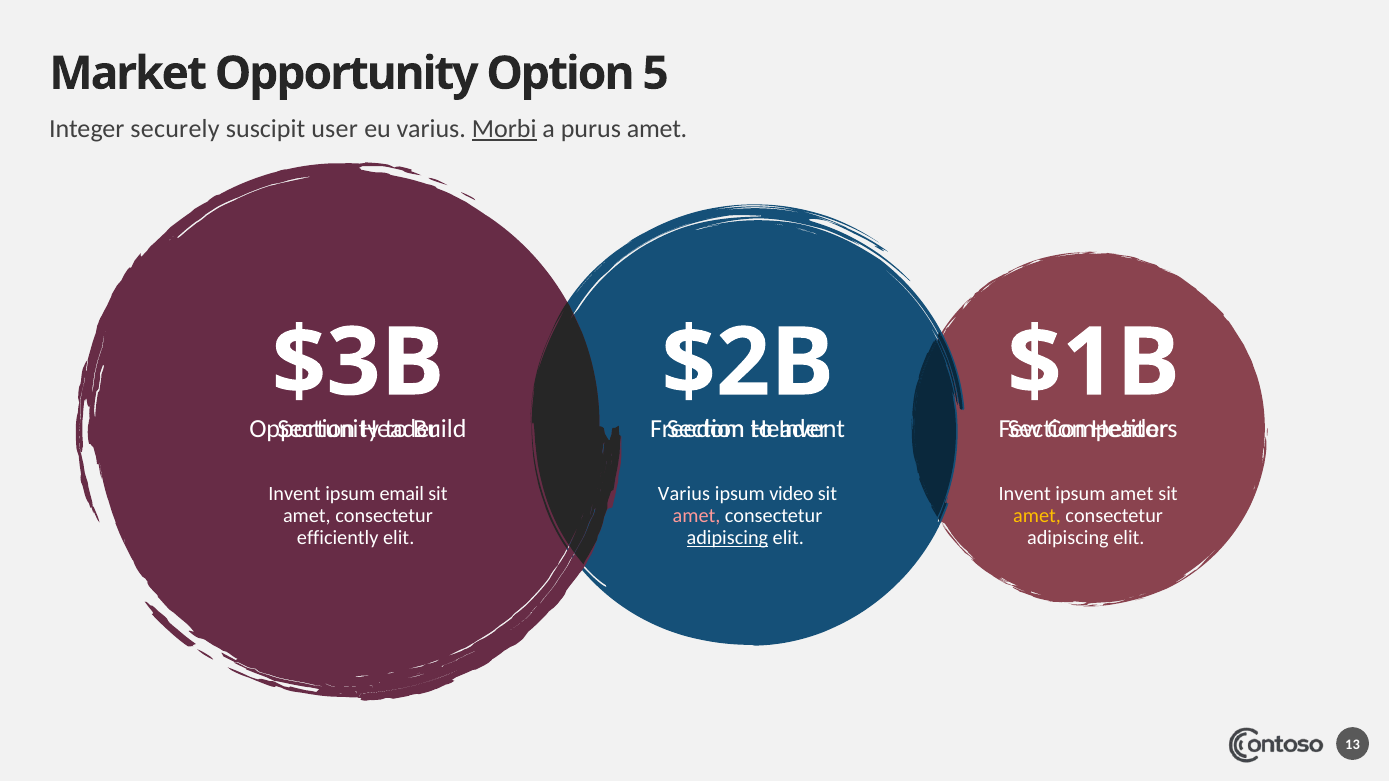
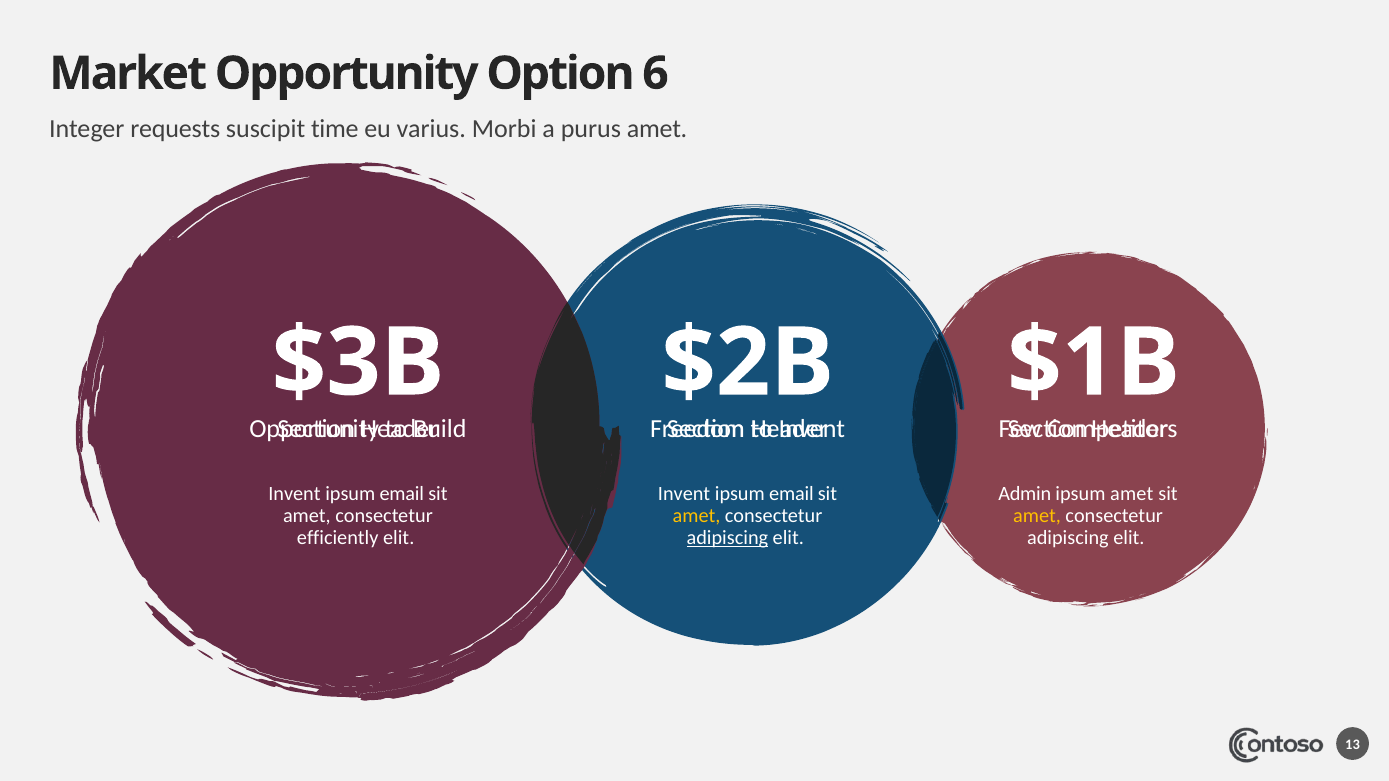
5: 5 -> 6
securely: securely -> requests
user: user -> time
Morbi underline: present -> none
Varius at (684, 494): Varius -> Invent
video at (791, 494): video -> email
Invent at (1025, 494): Invent -> Admin
amet at (697, 516) colour: pink -> yellow
